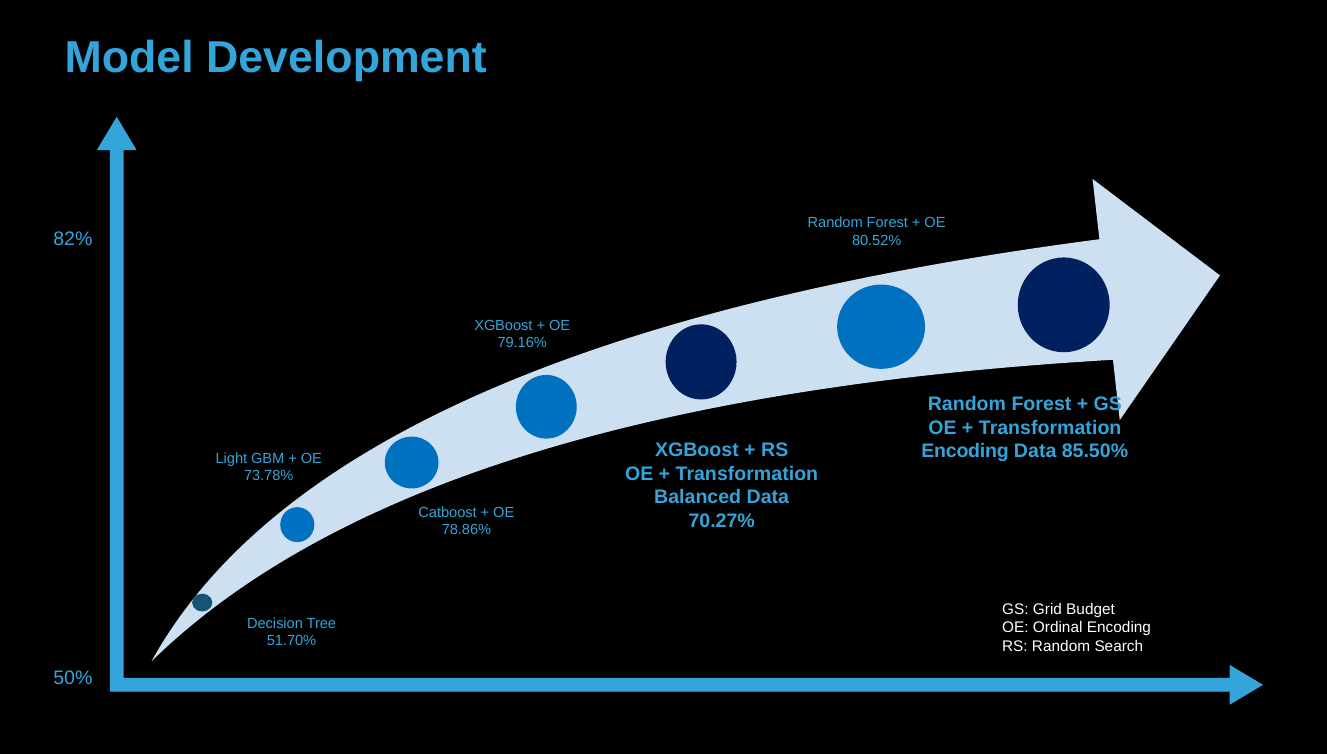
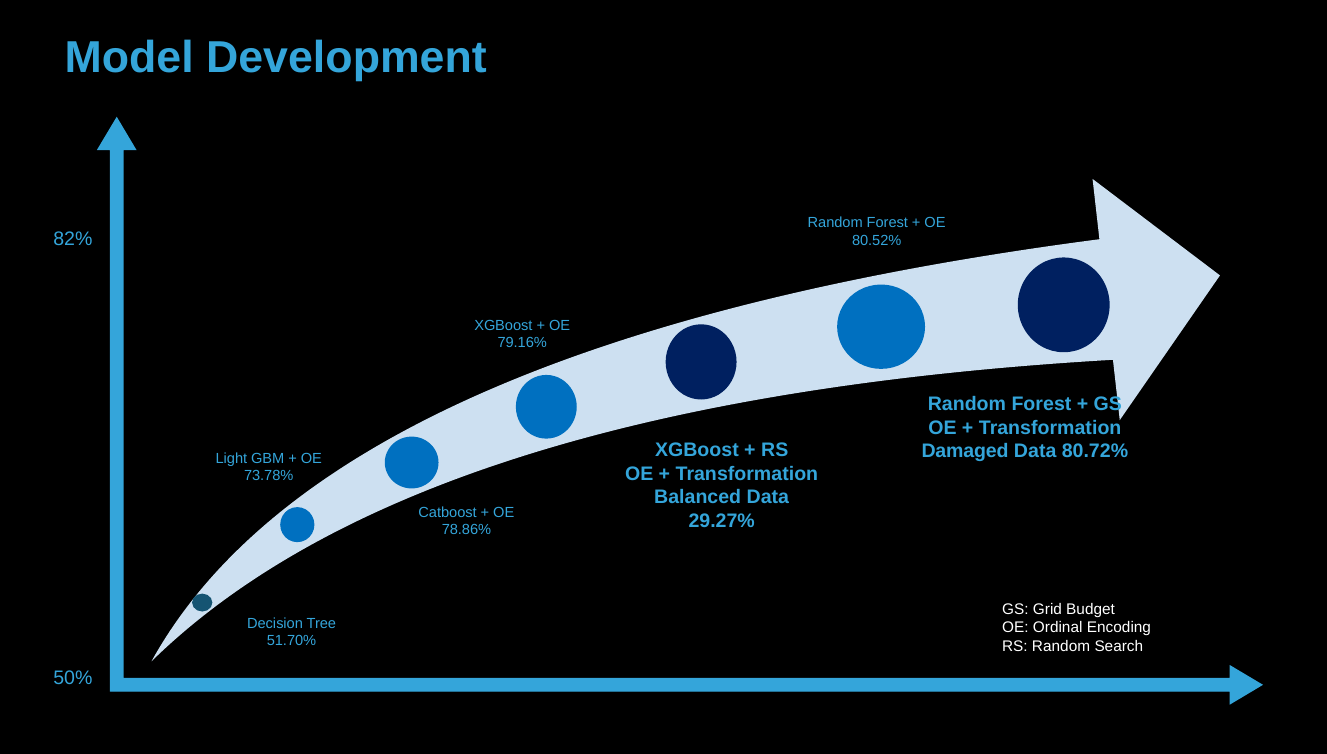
Encoding at (965, 451): Encoding -> Damaged
85.50%: 85.50% -> 80.72%
70.27%: 70.27% -> 29.27%
